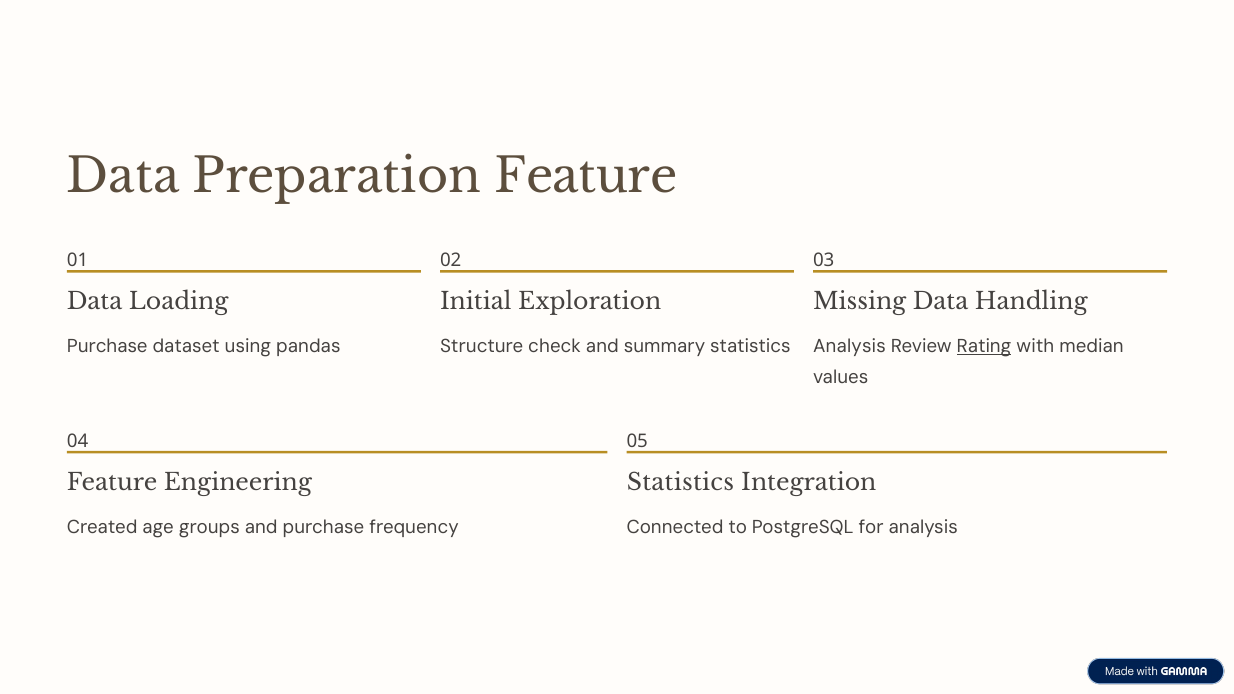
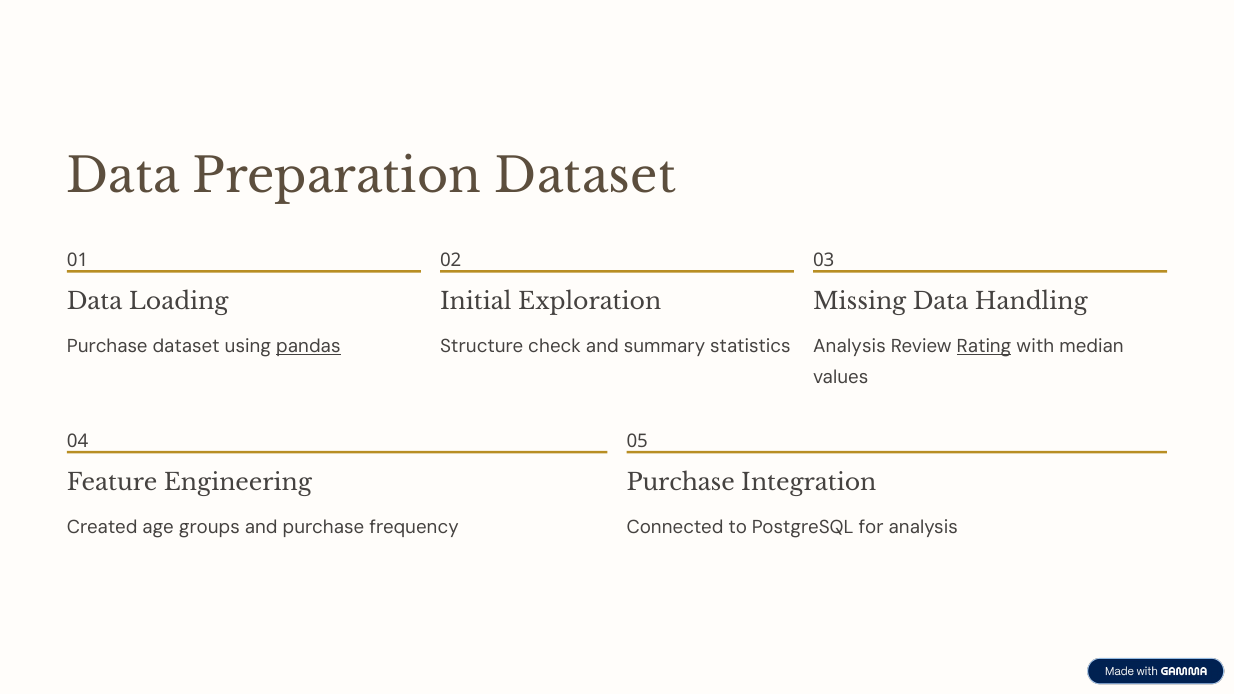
Preparation Feature: Feature -> Dataset
pandas underline: none -> present
Statistics at (680, 483): Statistics -> Purchase
